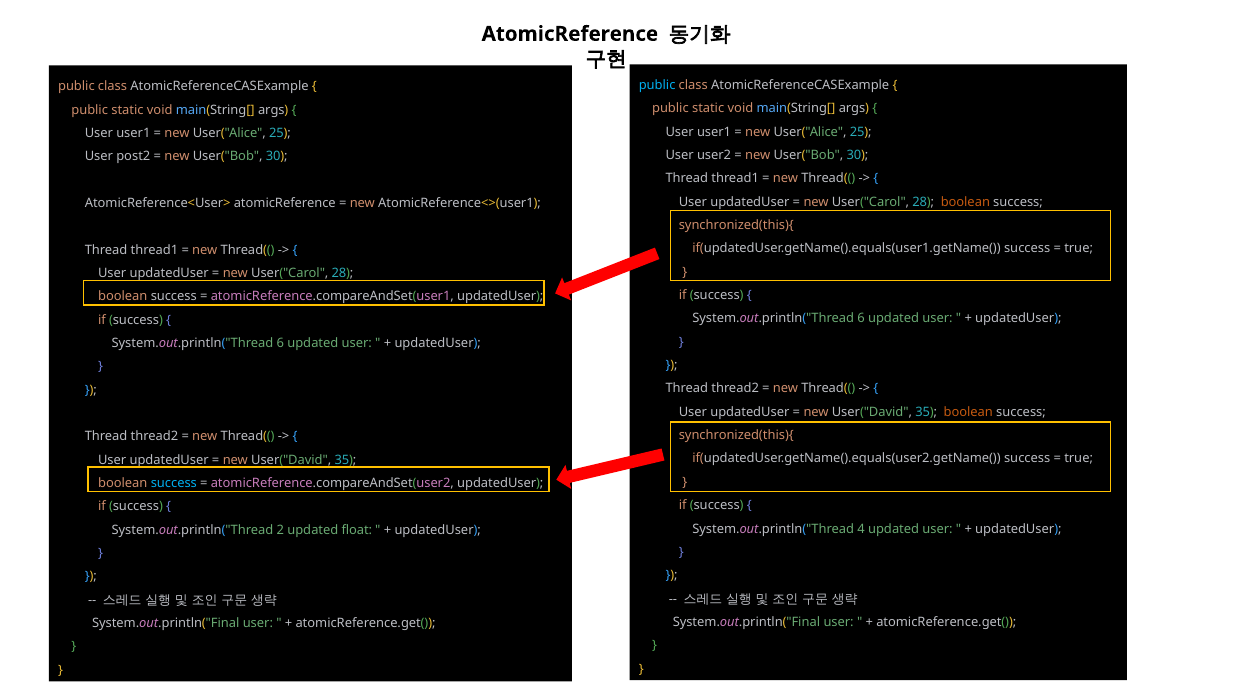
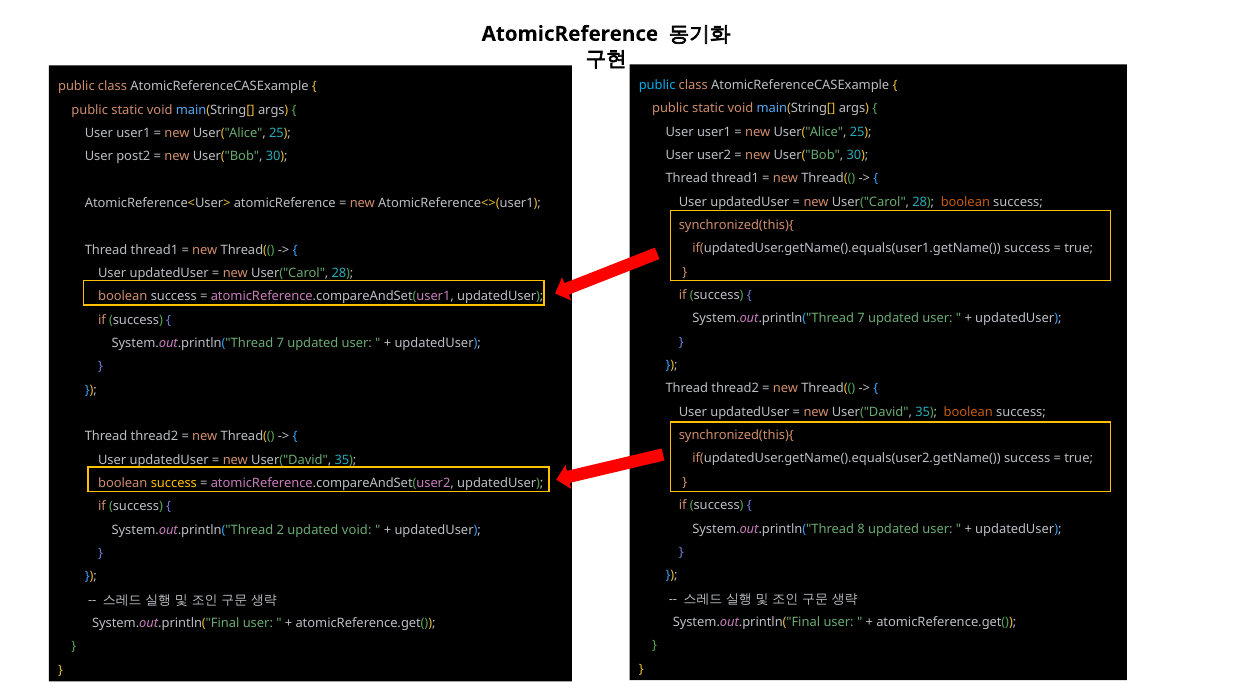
6 at (861, 319): 6 -> 7
6 at (280, 343): 6 -> 7
success at (174, 483) colour: light blue -> yellow
4: 4 -> 8
updated float: float -> void
